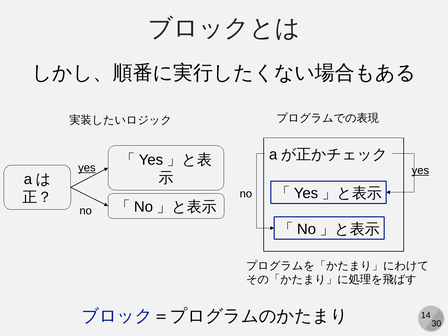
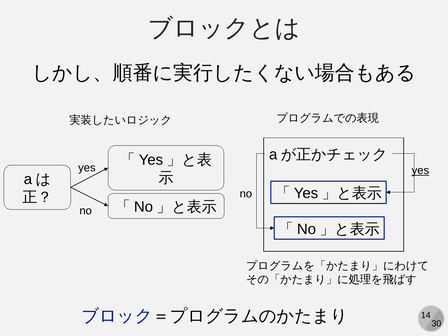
yes at (87, 168) underline: present -> none
